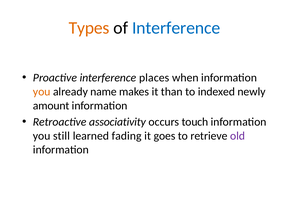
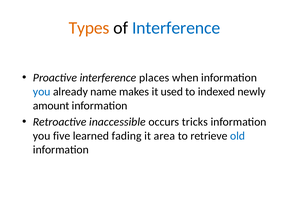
you at (42, 92) colour: orange -> blue
than: than -> used
associativity: associativity -> inaccessible
touch: touch -> tricks
still: still -> five
goes: goes -> area
old colour: purple -> blue
